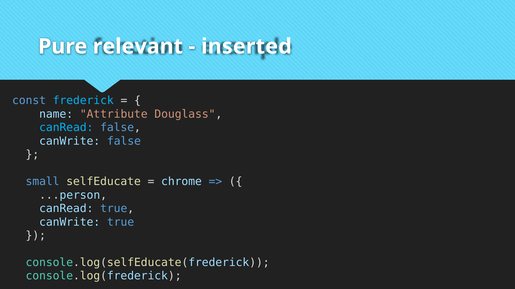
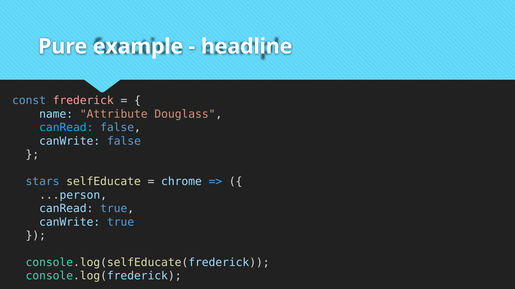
relevant: relevant -> example
inserted: inserted -> headline
frederick colour: light blue -> pink
small: small -> stars
